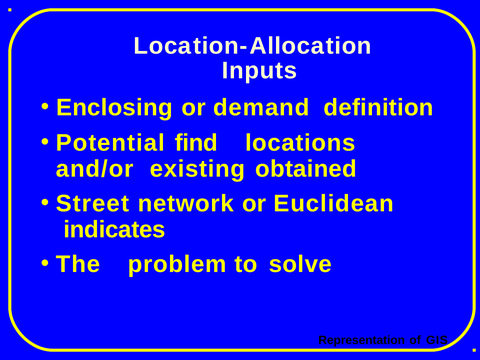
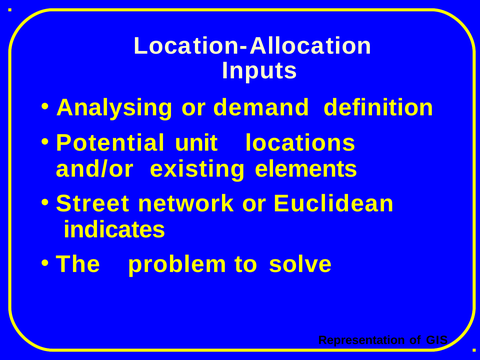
Enclosing: Enclosing -> Analysing
find: find -> unit
obtained: obtained -> elements
